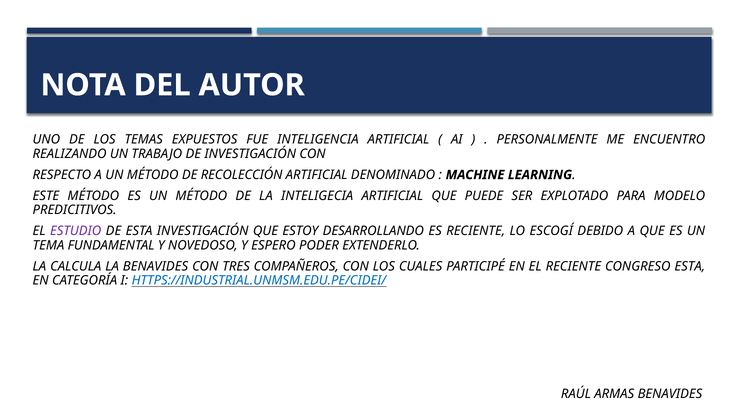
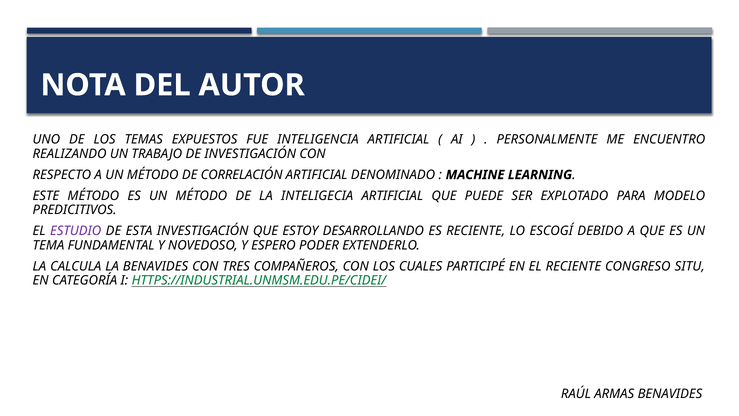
RECOLECCIÓN: RECOLECCIÓN -> CORRELACIÓN
CONGRESO ESTA: ESTA -> SITU
HTTPS://INDUSTRIAL.UNMSM.EDU.PE/CIDEI/ colour: blue -> green
